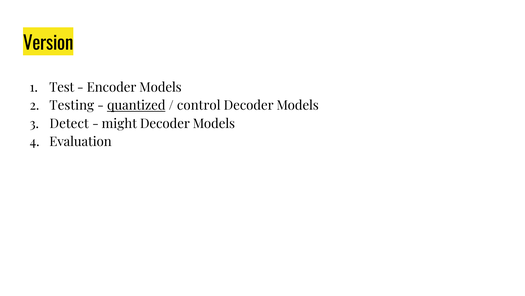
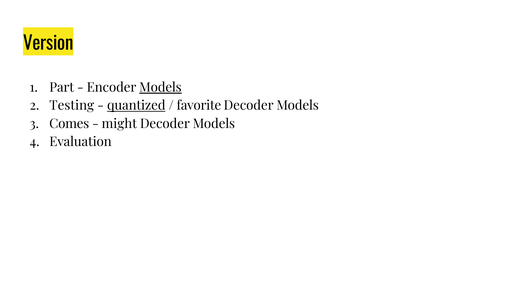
Test: Test -> Part
Models at (160, 87) underline: none -> present
control: control -> favorite
Detect: Detect -> Comes
